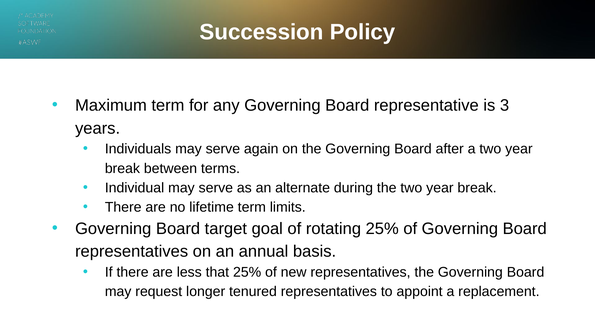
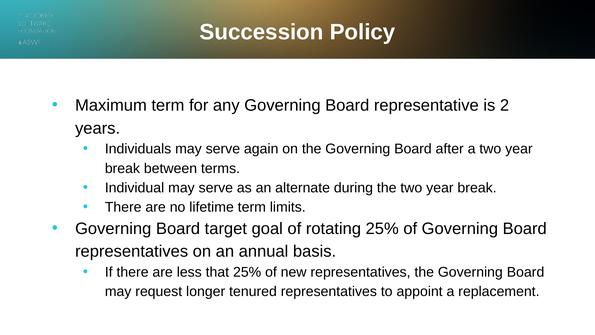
3: 3 -> 2
